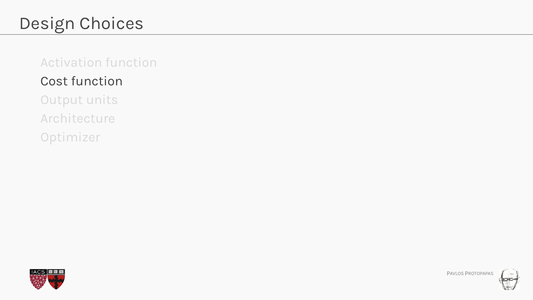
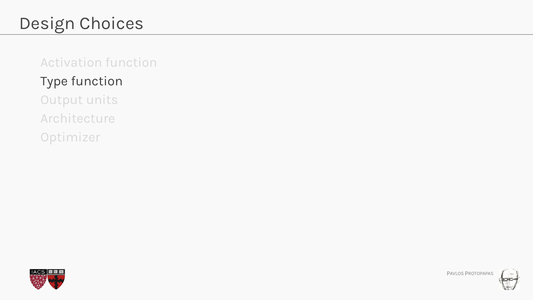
Cost: Cost -> Type
